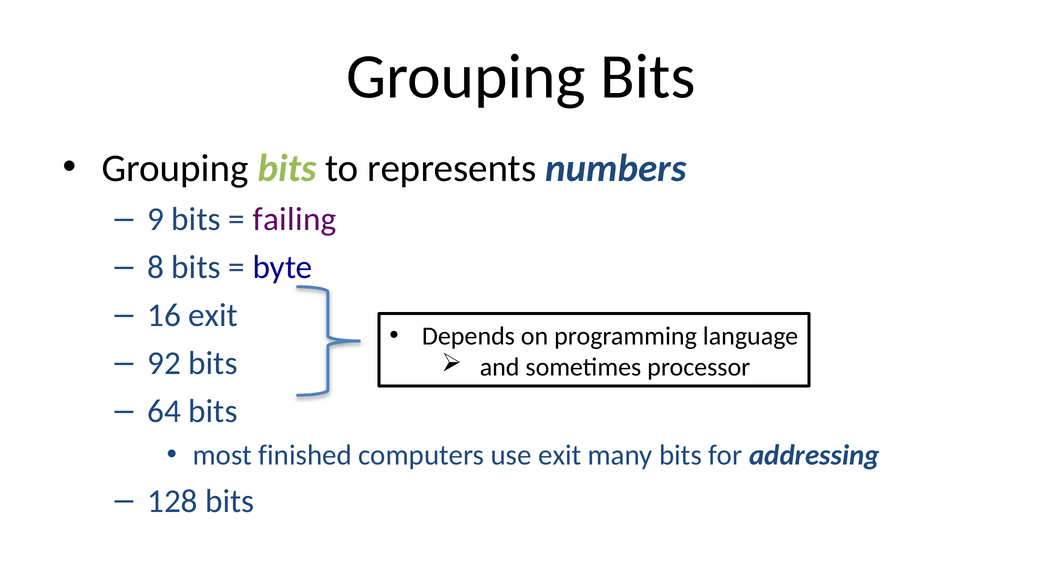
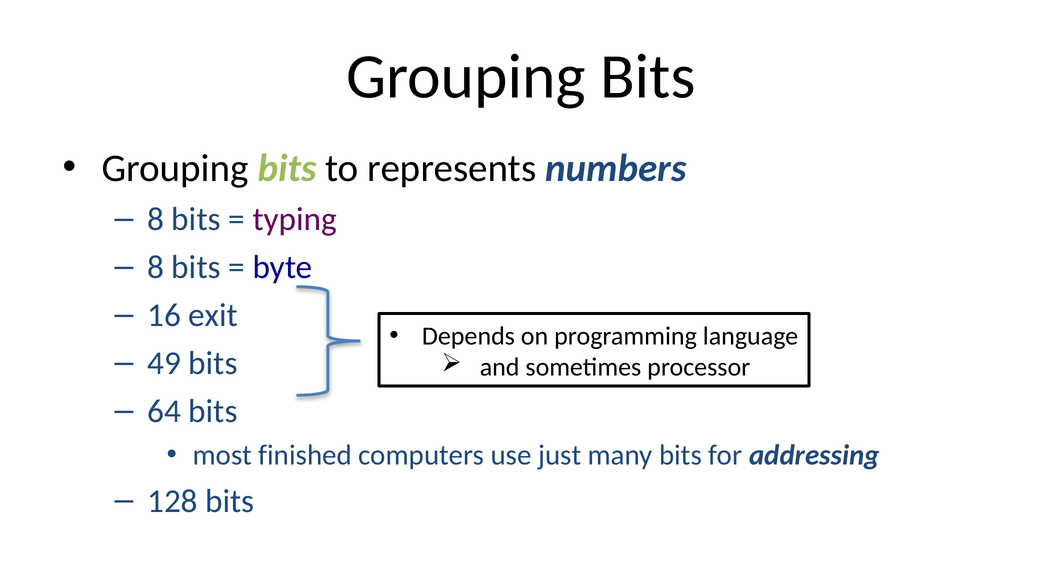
9 at (156, 219): 9 -> 8
failing: failing -> typing
92: 92 -> 49
use exit: exit -> just
